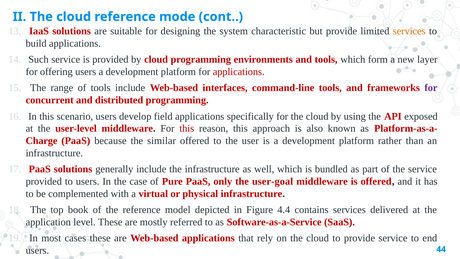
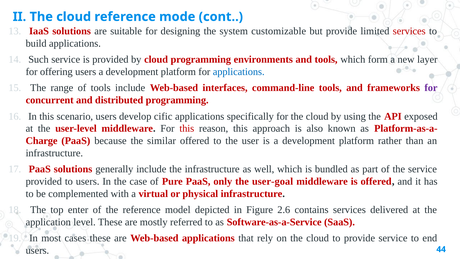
characteristic: characteristic -> customizable
services at (409, 31) colour: orange -> red
applications at (239, 72) colour: red -> blue
field: field -> cific
book: book -> enter
4.4: 4.4 -> 2.6
